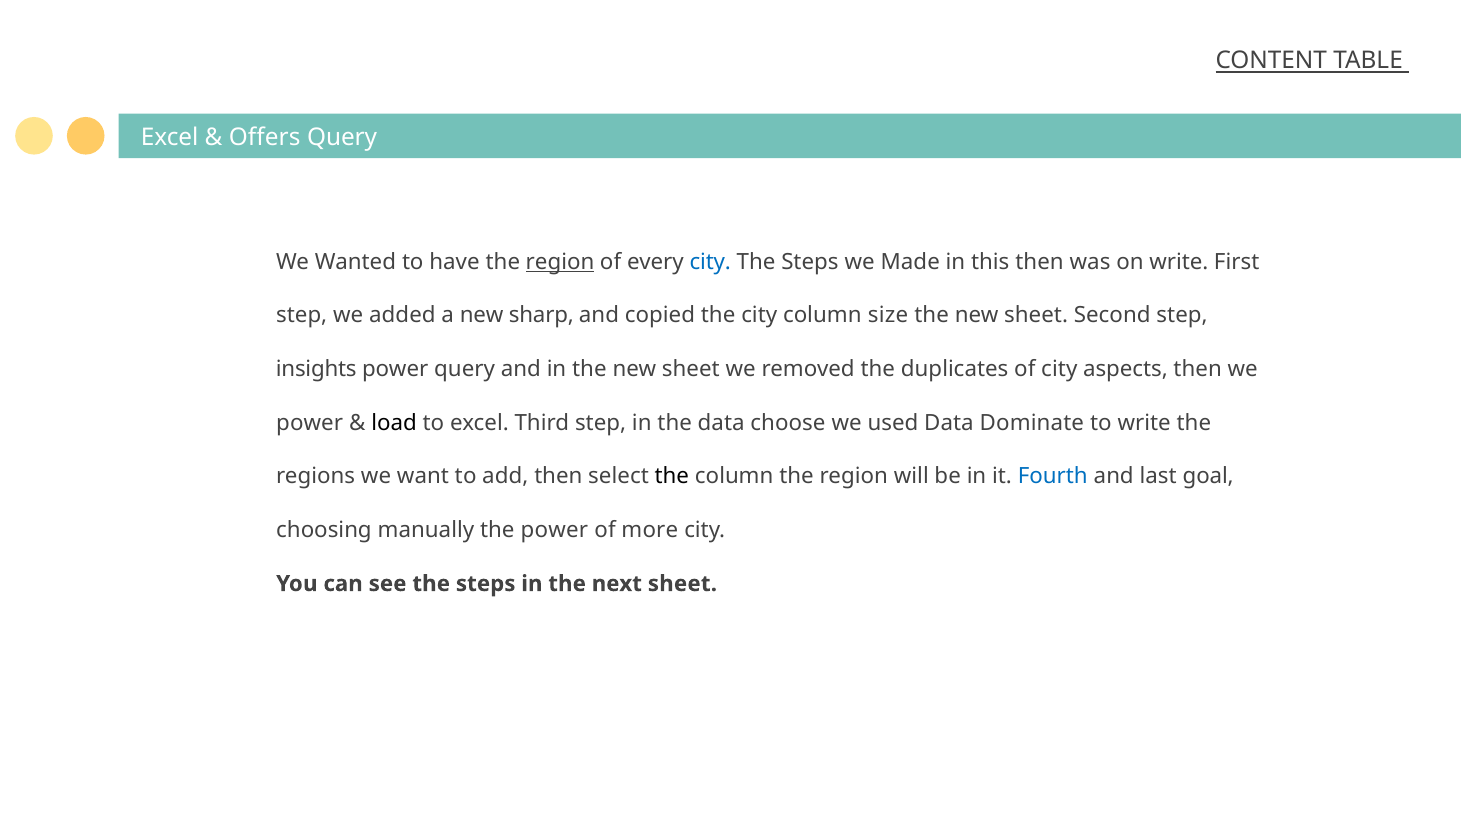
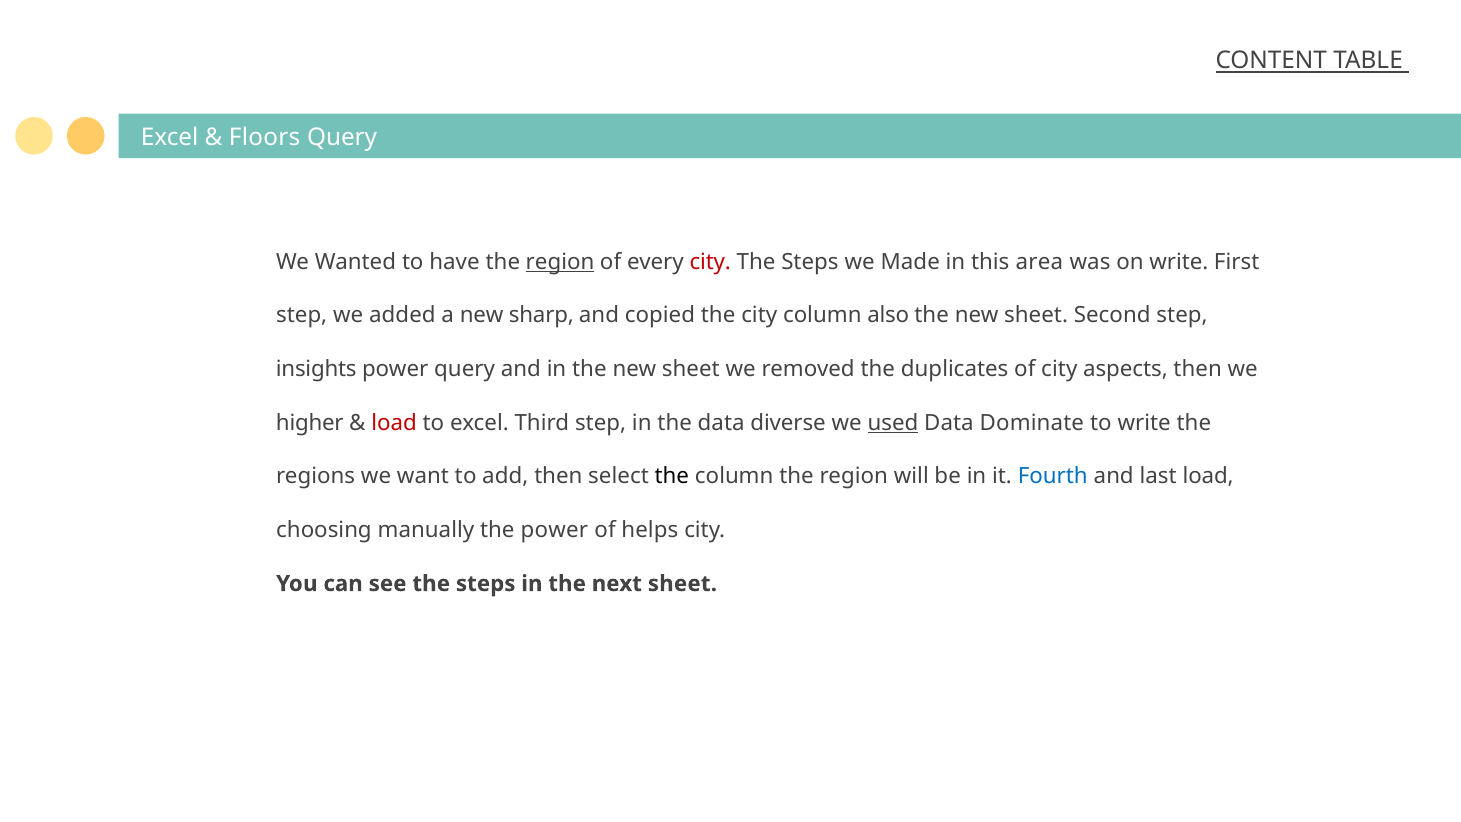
Offers: Offers -> Floors
city at (710, 262) colour: blue -> red
this then: then -> area
size: size -> also
power at (310, 423): power -> higher
load at (394, 423) colour: black -> red
choose: choose -> diverse
used underline: none -> present
last goal: goal -> load
more: more -> helps
